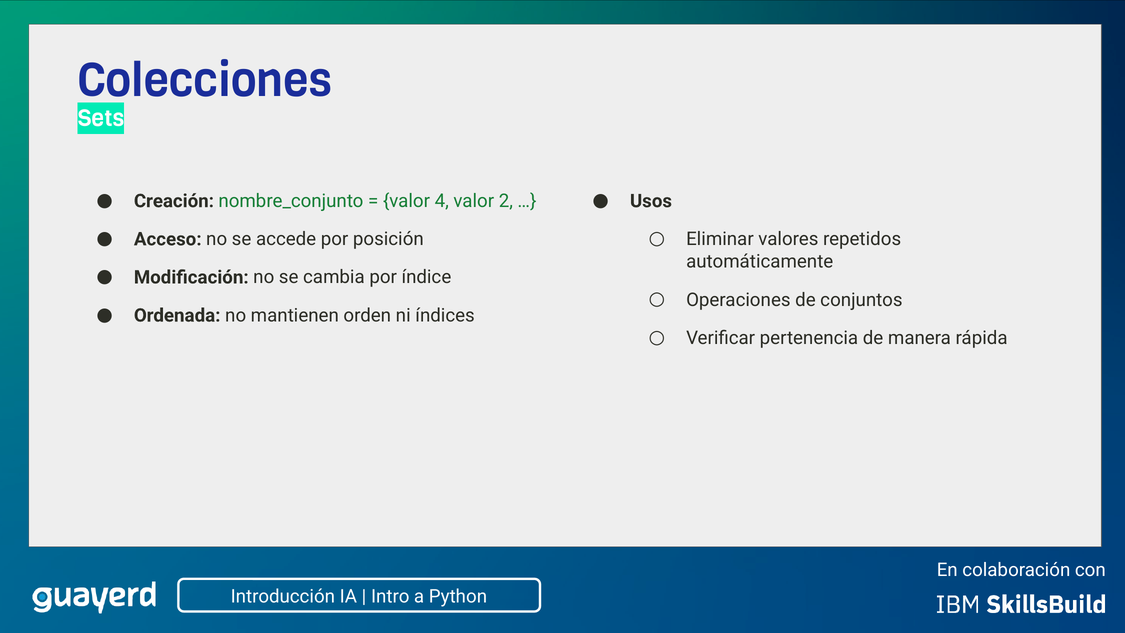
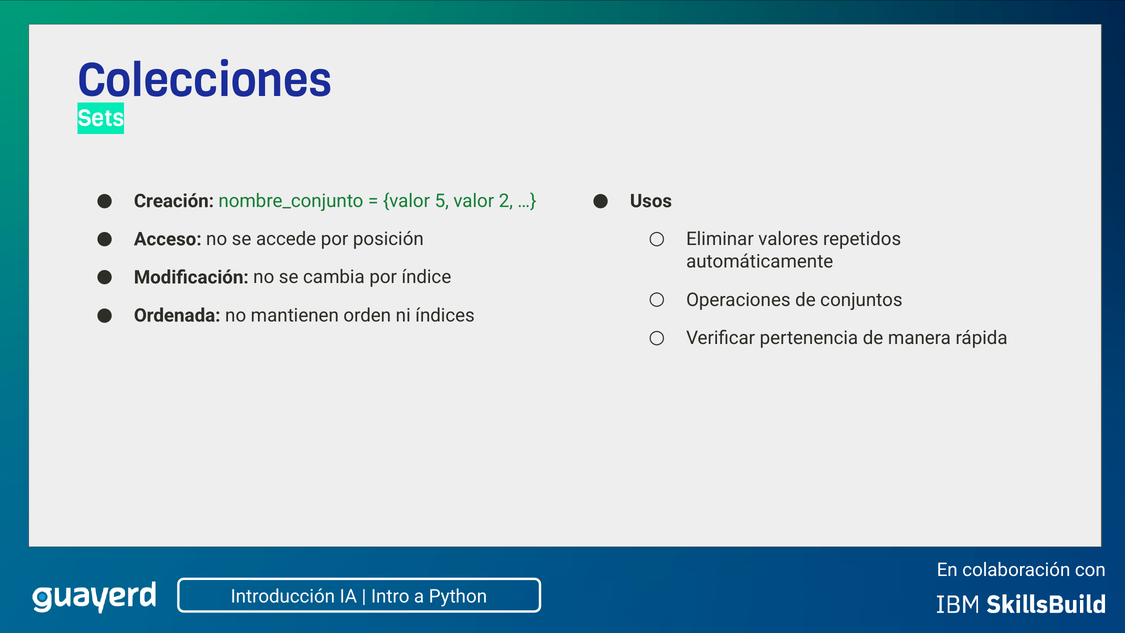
4: 4 -> 5
